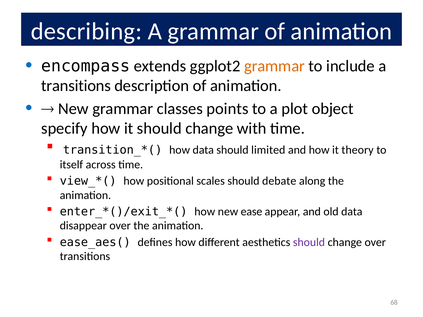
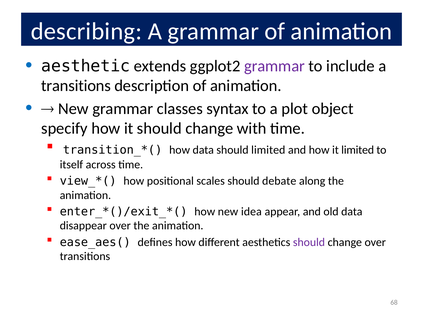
encompass: encompass -> aesthetic
grammar at (274, 66) colour: orange -> purple
points: points -> syntax
it theory: theory -> limited
ease: ease -> idea
